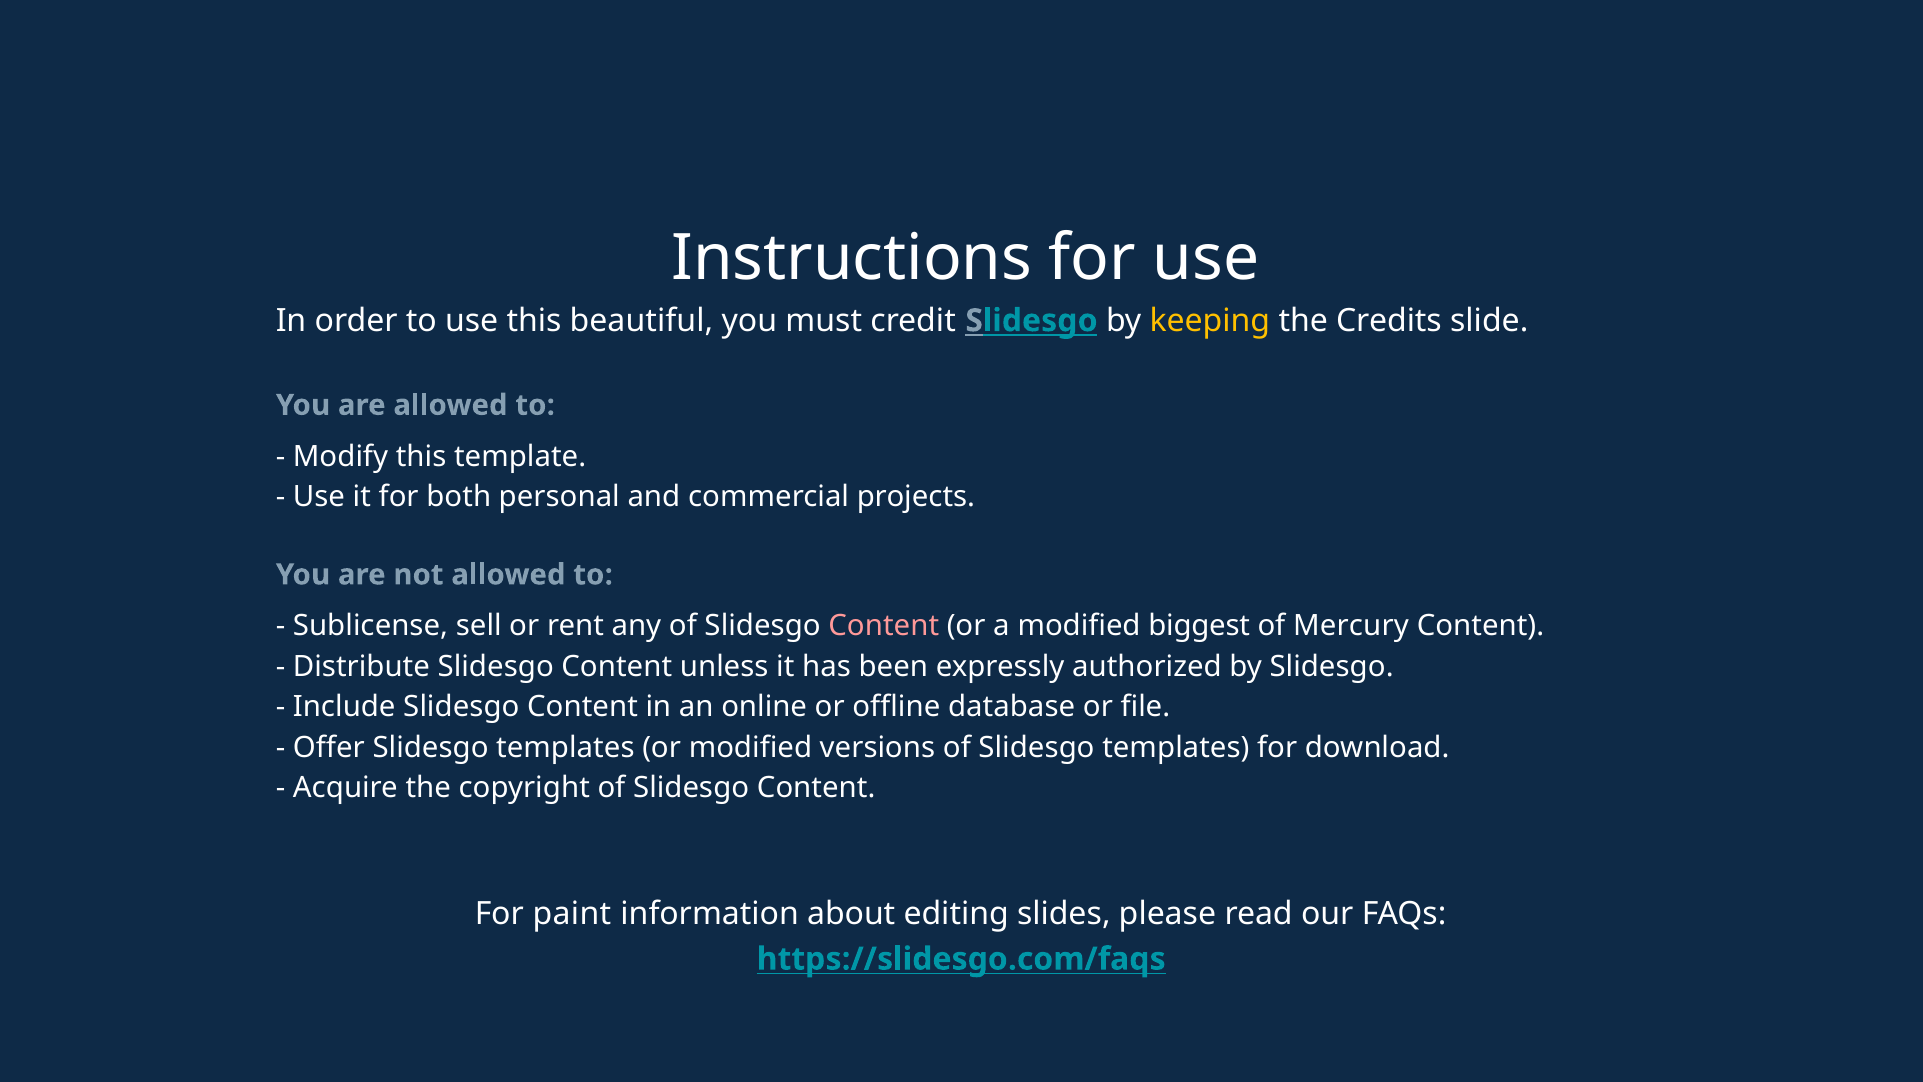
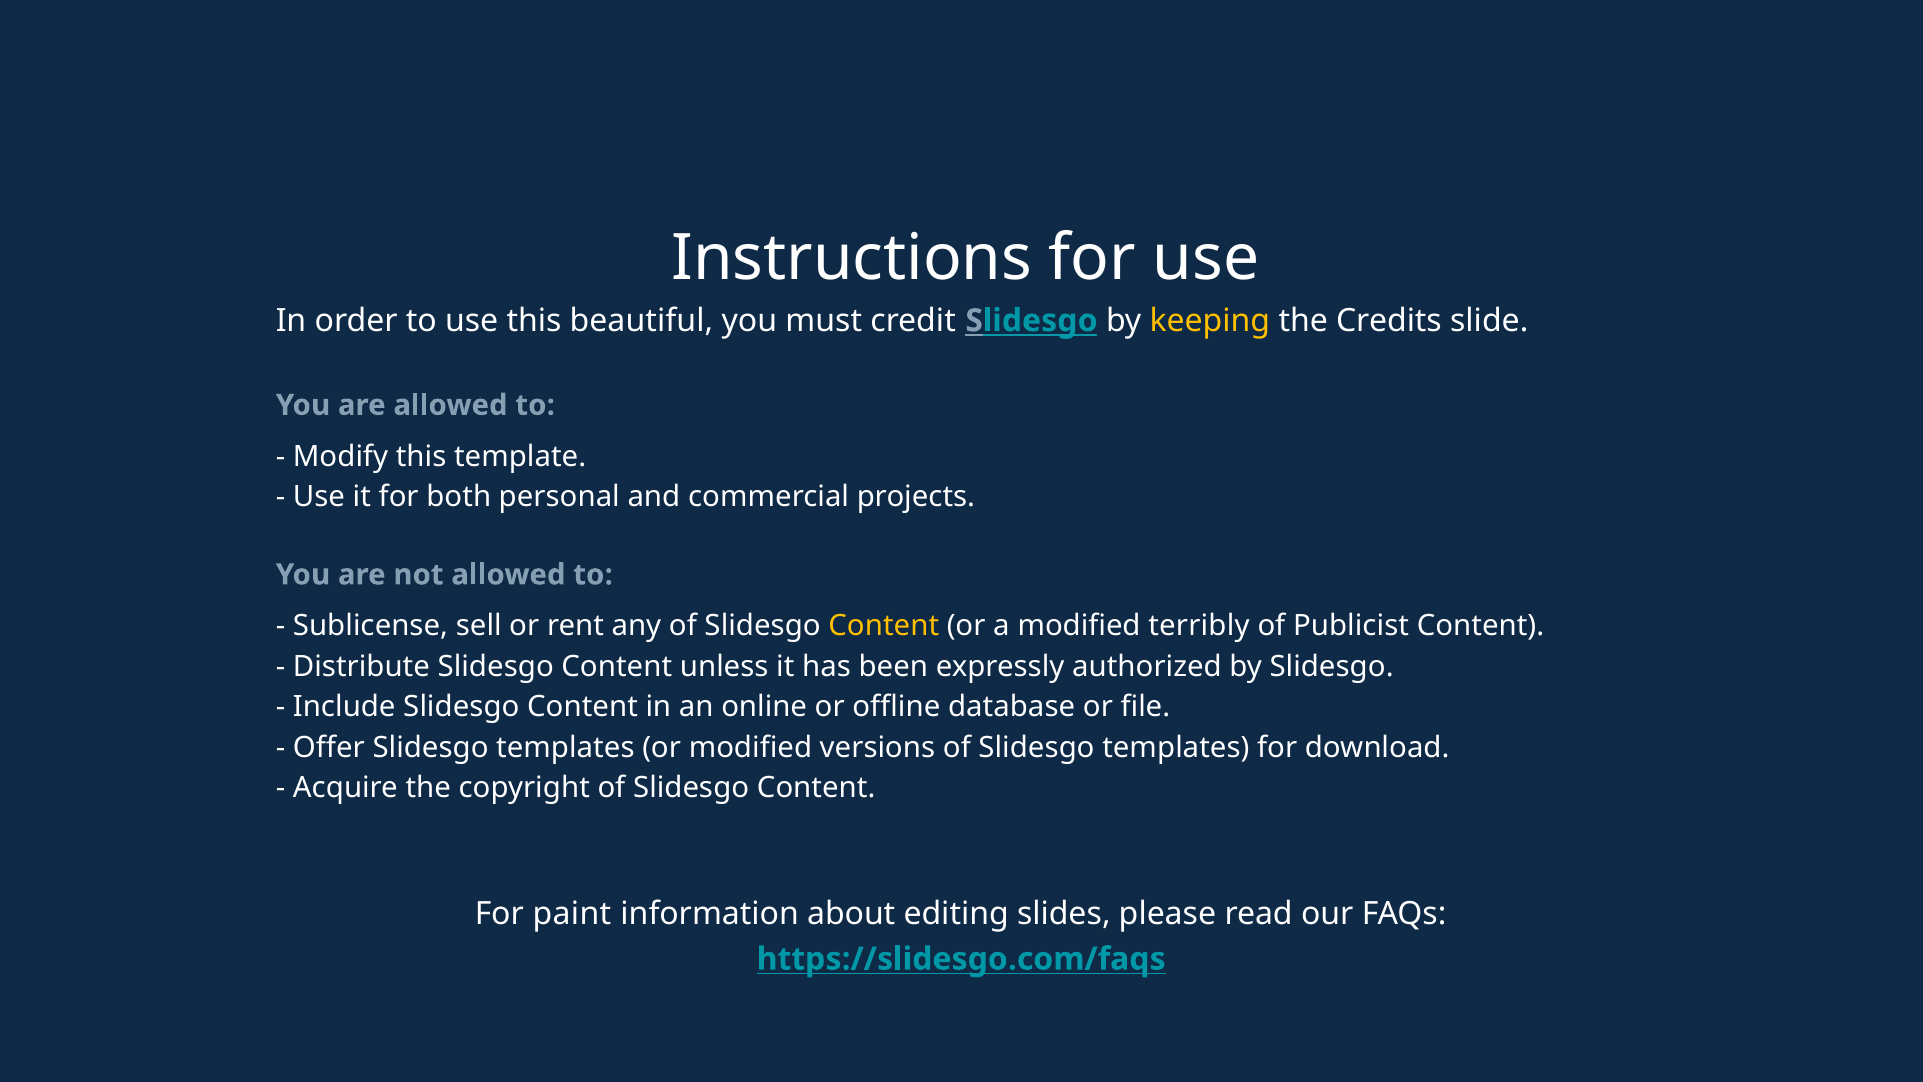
Content at (884, 626) colour: pink -> yellow
biggest: biggest -> terribly
Mercury: Mercury -> Publicist
